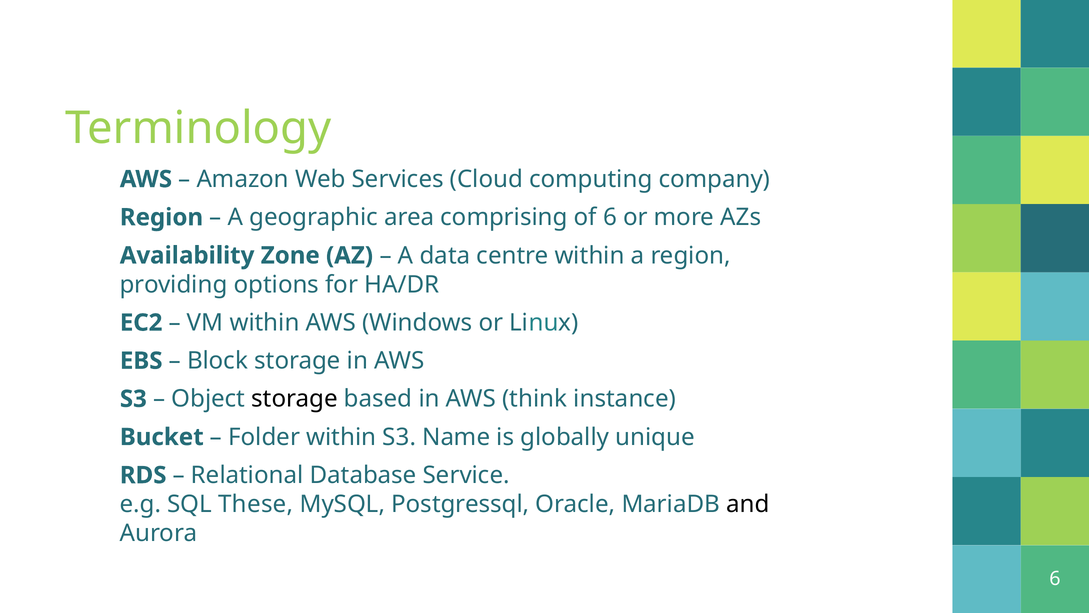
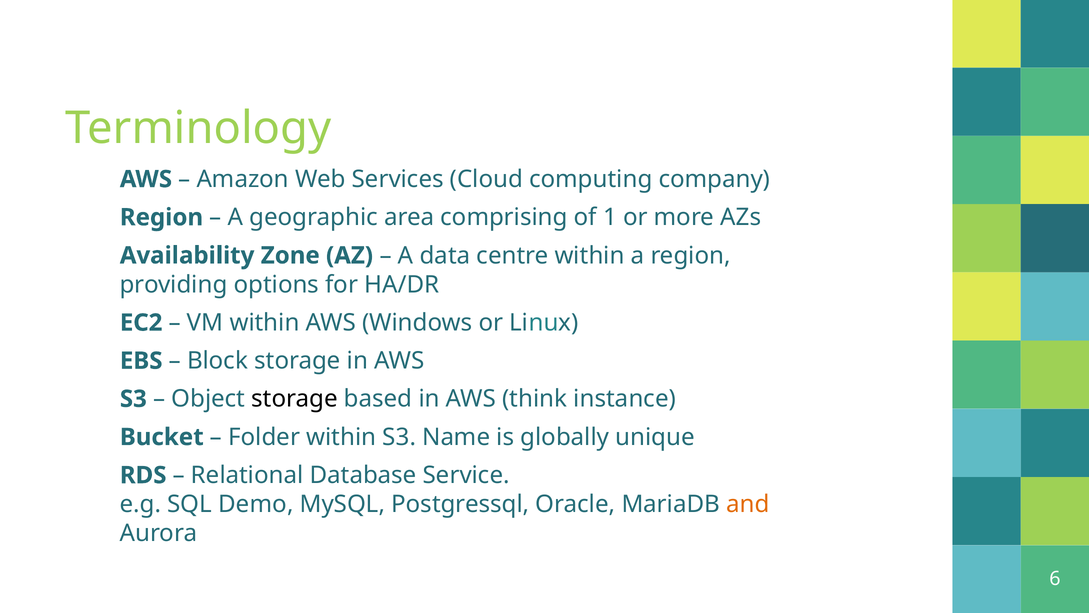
of 6: 6 -> 1
These: These -> Demo
and colour: black -> orange
